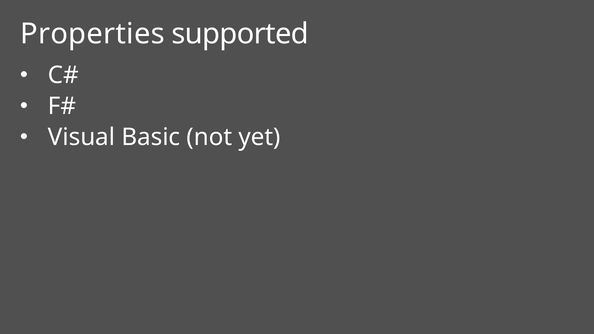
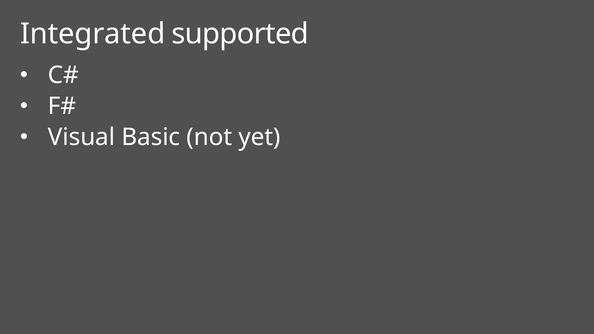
Properties: Properties -> Integrated
